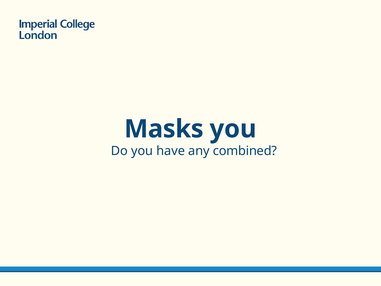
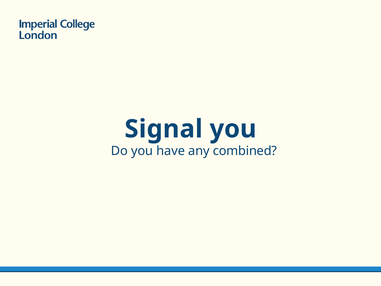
Masks: Masks -> Signal
